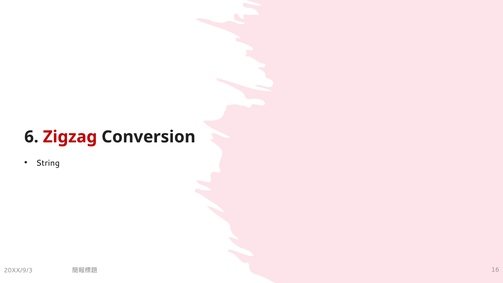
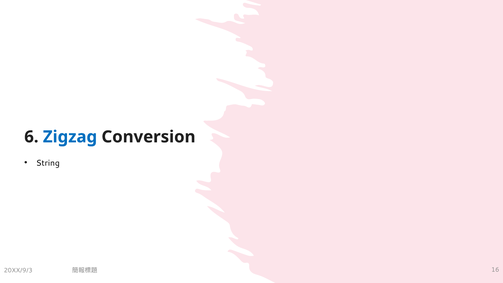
Zigzag colour: red -> blue
